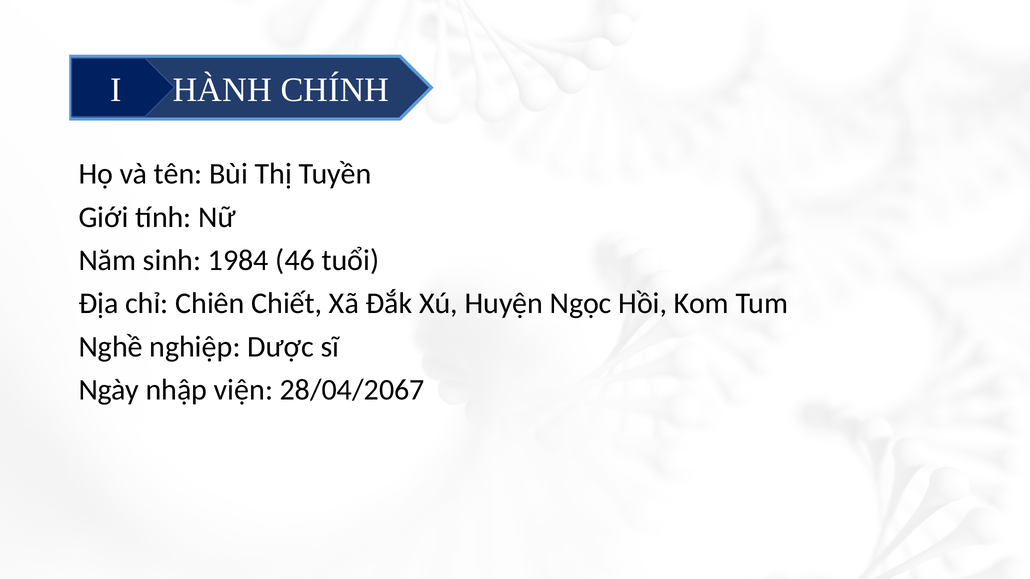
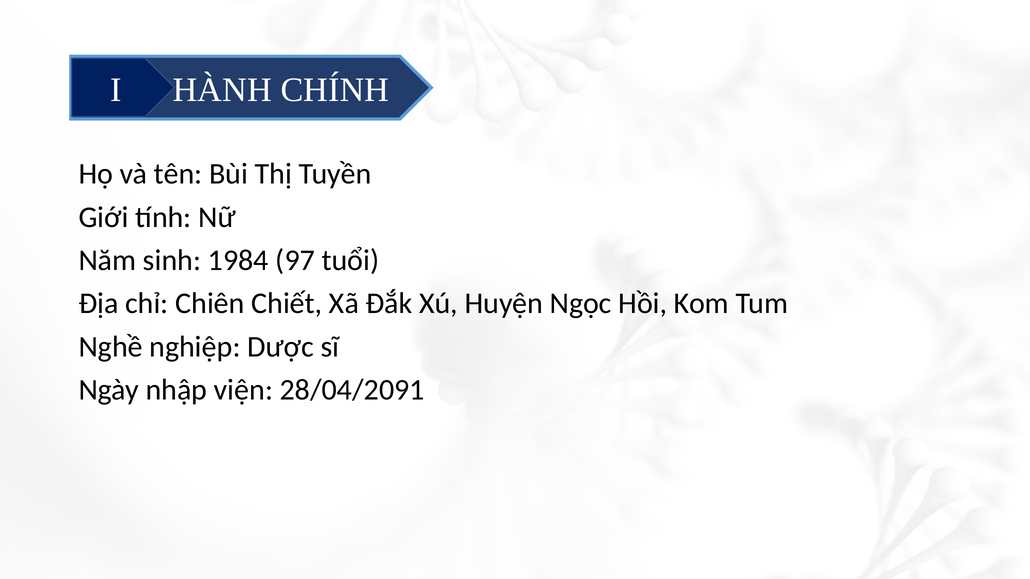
46: 46 -> 97
28/04/2067: 28/04/2067 -> 28/04/2091
